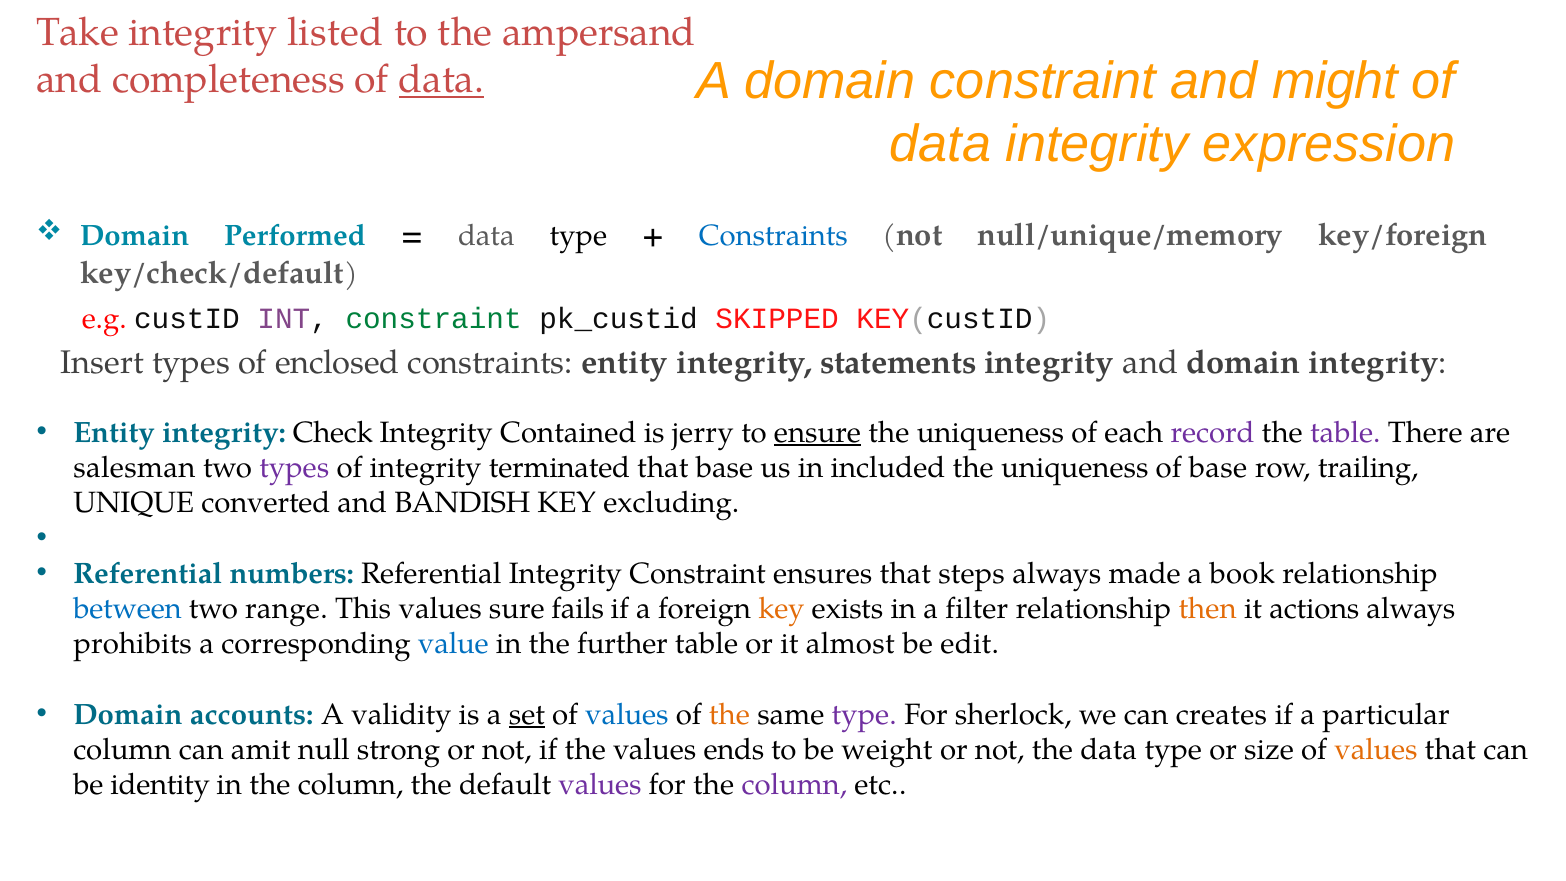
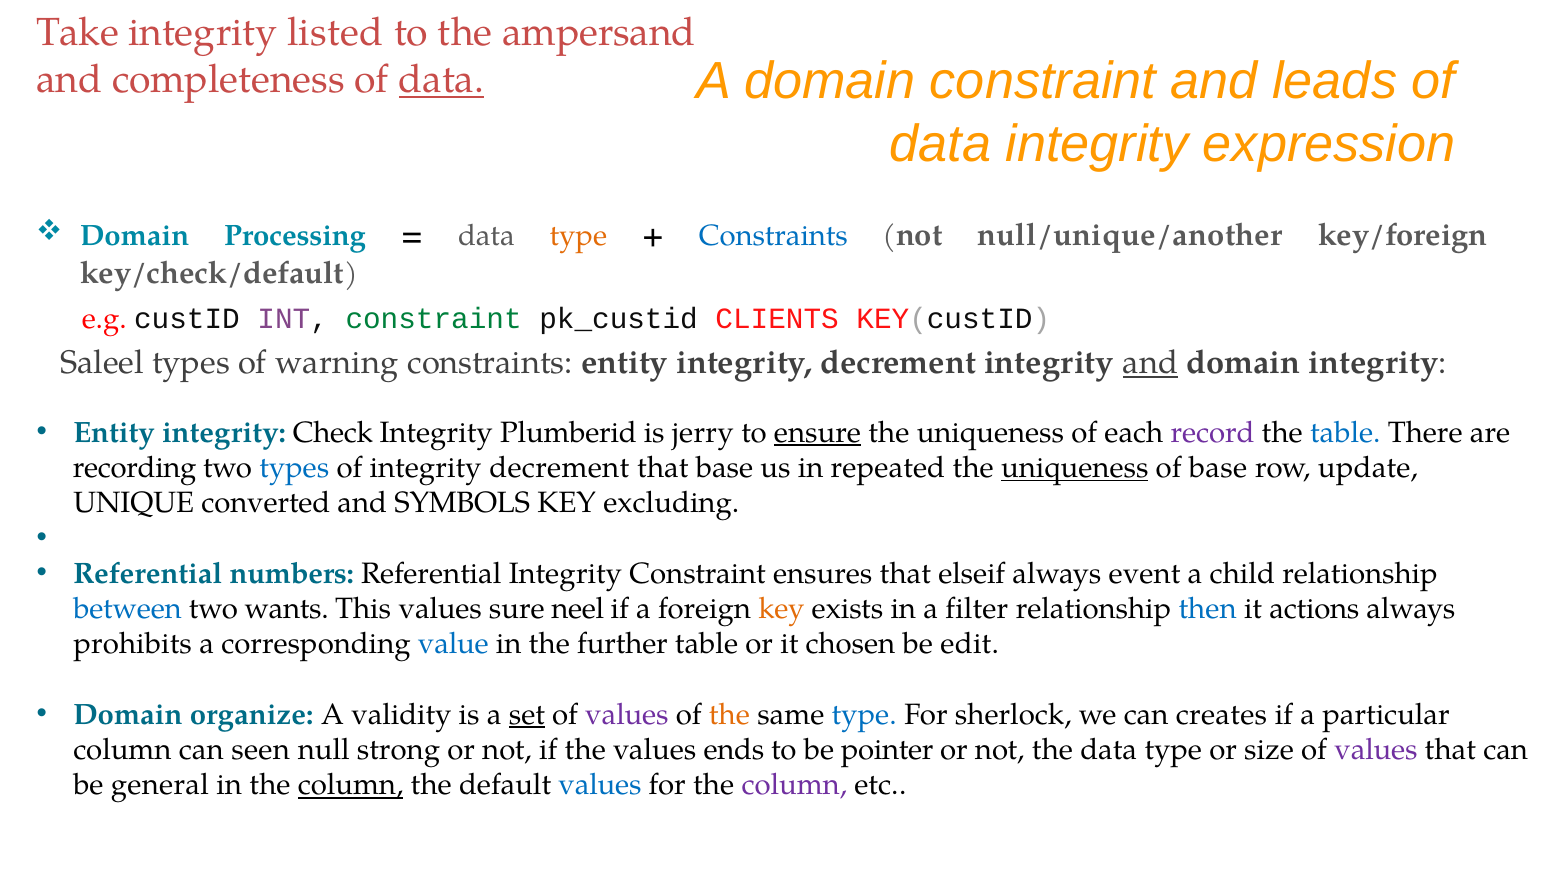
might: might -> leads
Performed: Performed -> Processing
type at (578, 236) colour: black -> orange
null/unique/memory: null/unique/memory -> null/unique/another
SKIPPED: SKIPPED -> CLIENTS
Insert: Insert -> Saleel
enclosed: enclosed -> warning
entity integrity statements: statements -> decrement
and at (1150, 363) underline: none -> present
Contained: Contained -> Plumberid
table at (1345, 433) colour: purple -> blue
salesman: salesman -> recording
types at (294, 468) colour: purple -> blue
of integrity terminated: terminated -> decrement
included: included -> repeated
uniqueness at (1075, 468) underline: none -> present
trailing: trailing -> update
BANDISH: BANDISH -> SYMBOLS
steps: steps -> elseif
made: made -> event
book: book -> child
range: range -> wants
fails: fails -> neel
then colour: orange -> blue
almost: almost -> chosen
accounts: accounts -> organize
values at (627, 714) colour: blue -> purple
type at (864, 714) colour: purple -> blue
amit: amit -> seen
weight: weight -> pointer
values at (1376, 750) colour: orange -> purple
identity: identity -> general
column at (351, 785) underline: none -> present
values at (600, 785) colour: purple -> blue
